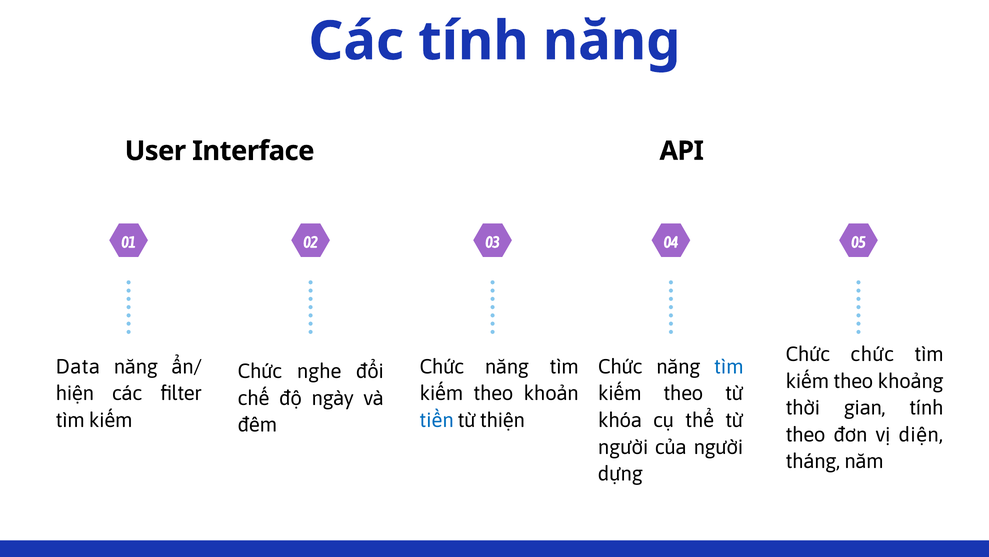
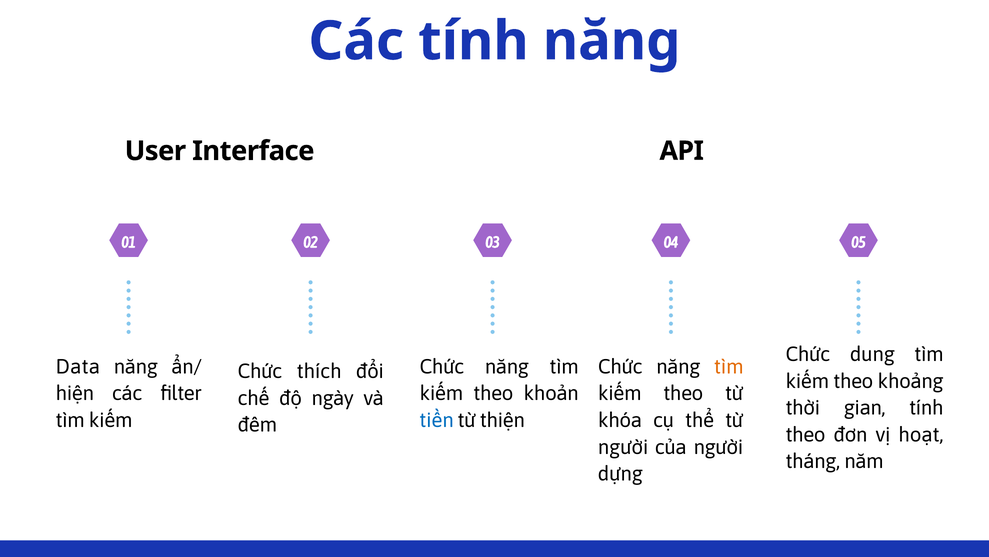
Chức chức: chức -> dung
tìm at (729, 366) colour: blue -> orange
nghe: nghe -> thích
diện: diện -> hoạt
